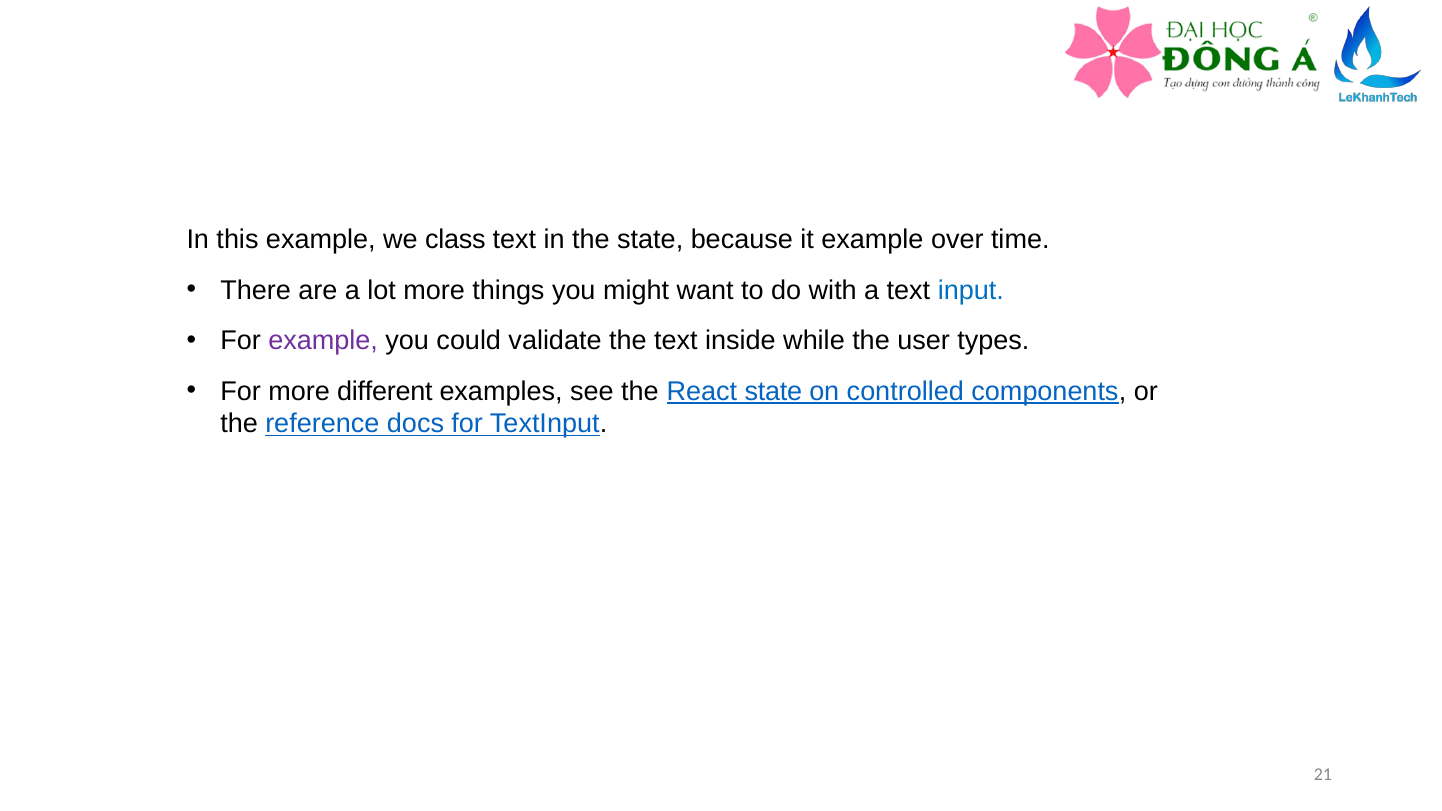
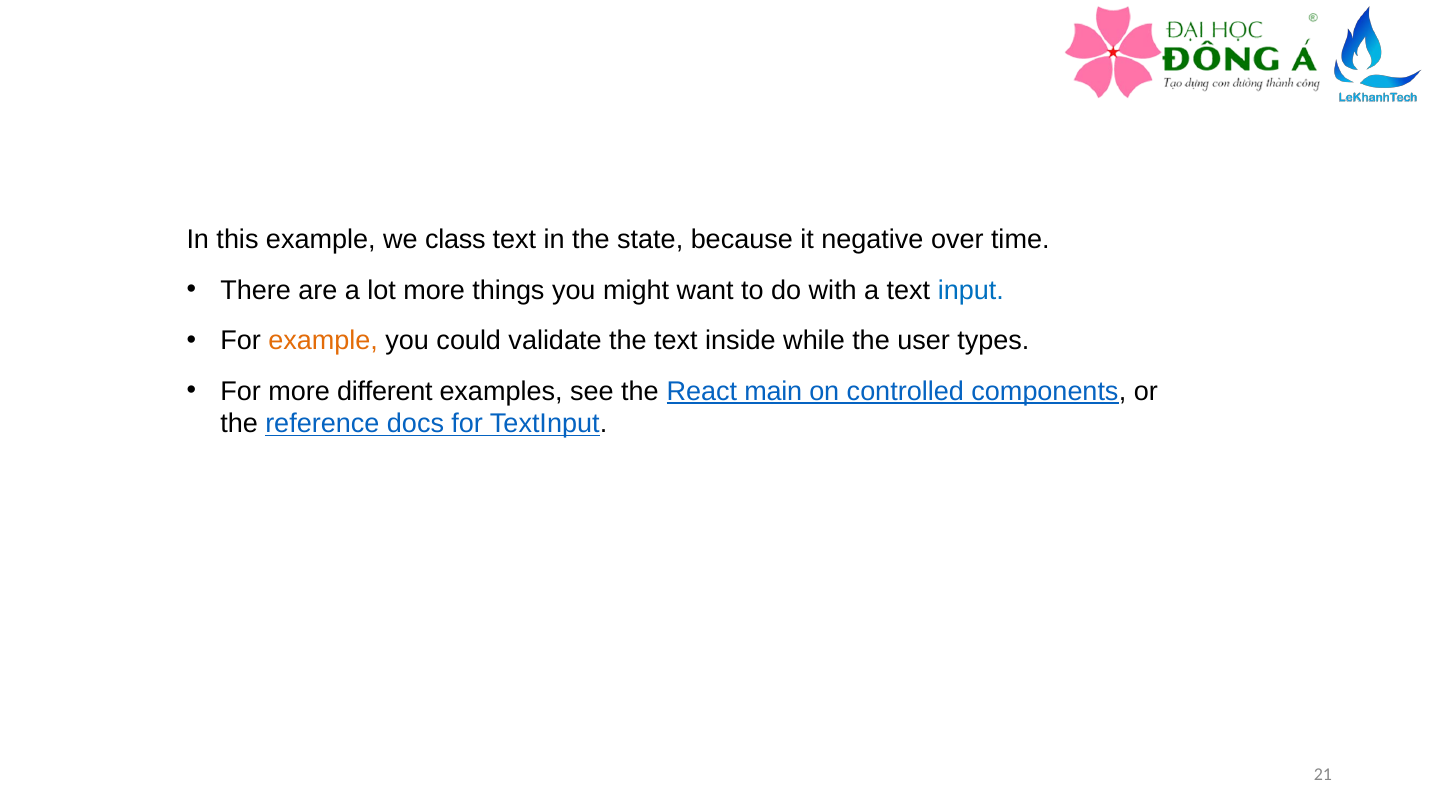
it example: example -> negative
example at (323, 341) colour: purple -> orange
React state: state -> main
